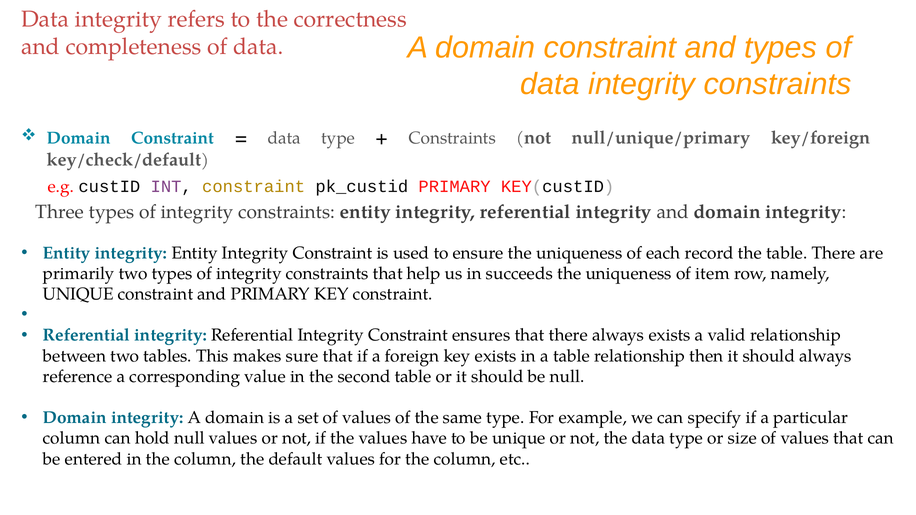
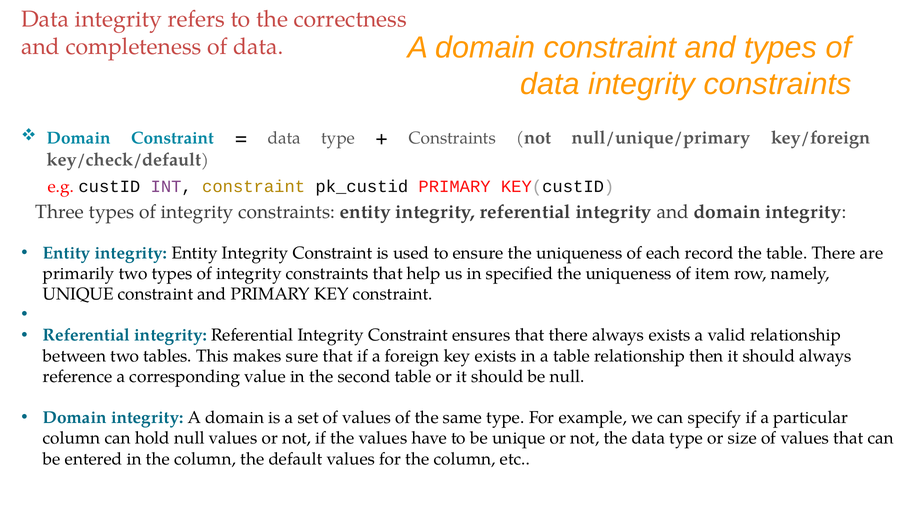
succeeds: succeeds -> specified
